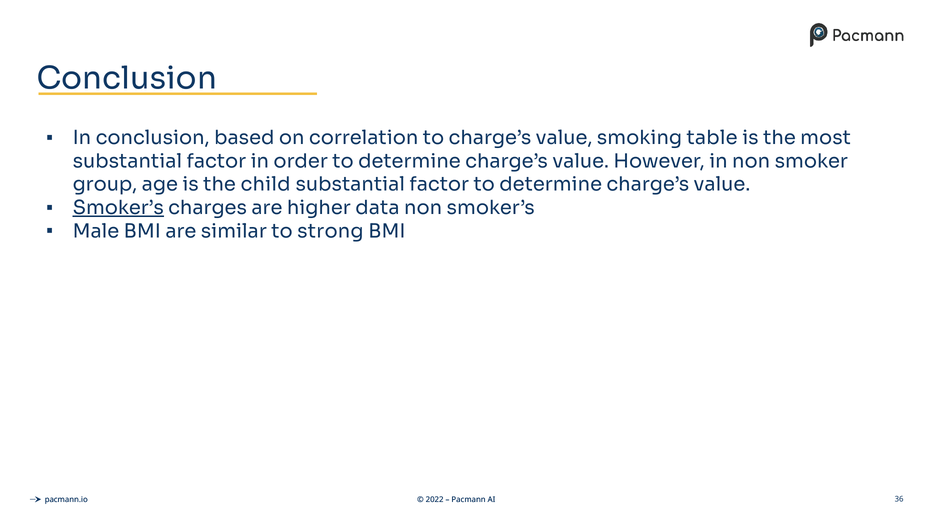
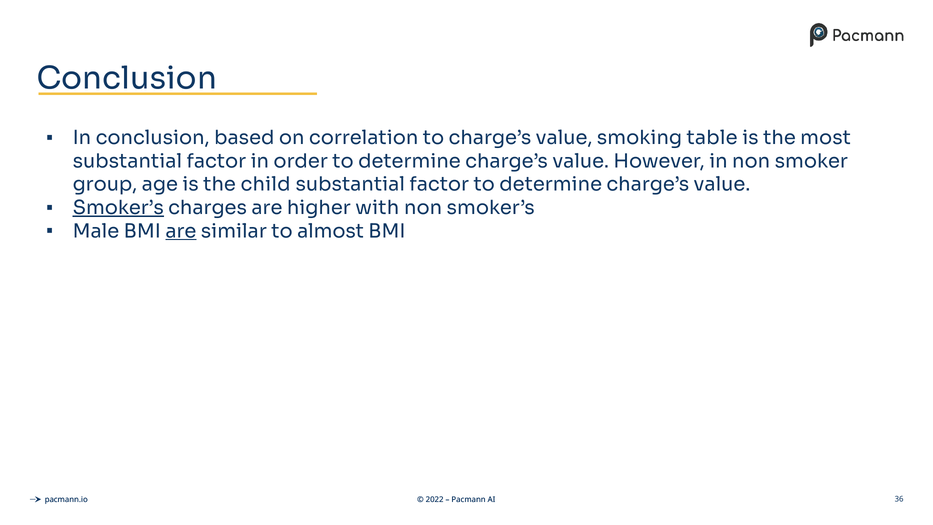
data: data -> with
are at (181, 231) underline: none -> present
strong: strong -> almost
